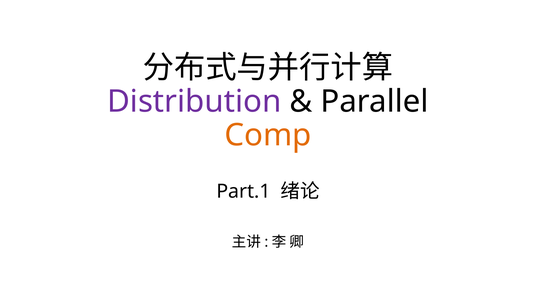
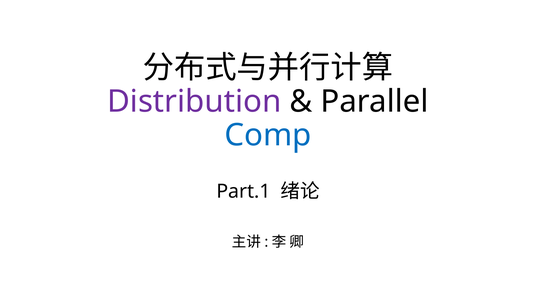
Comp colour: orange -> blue
